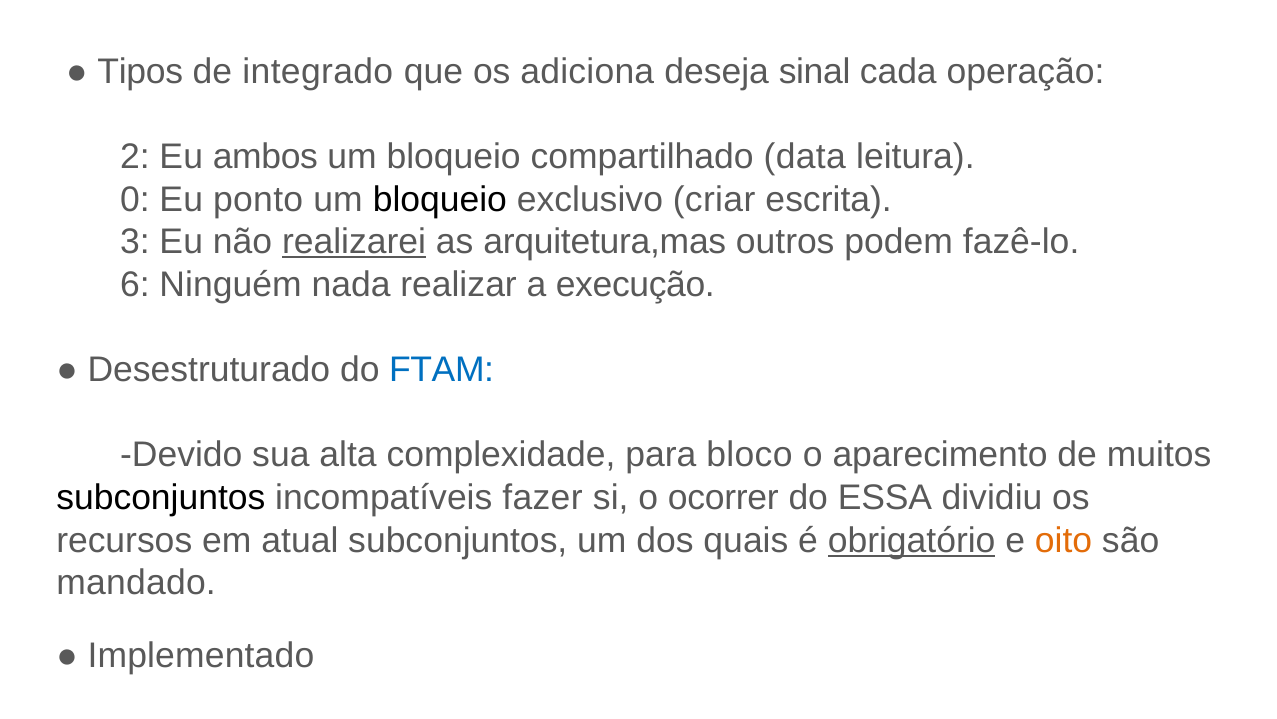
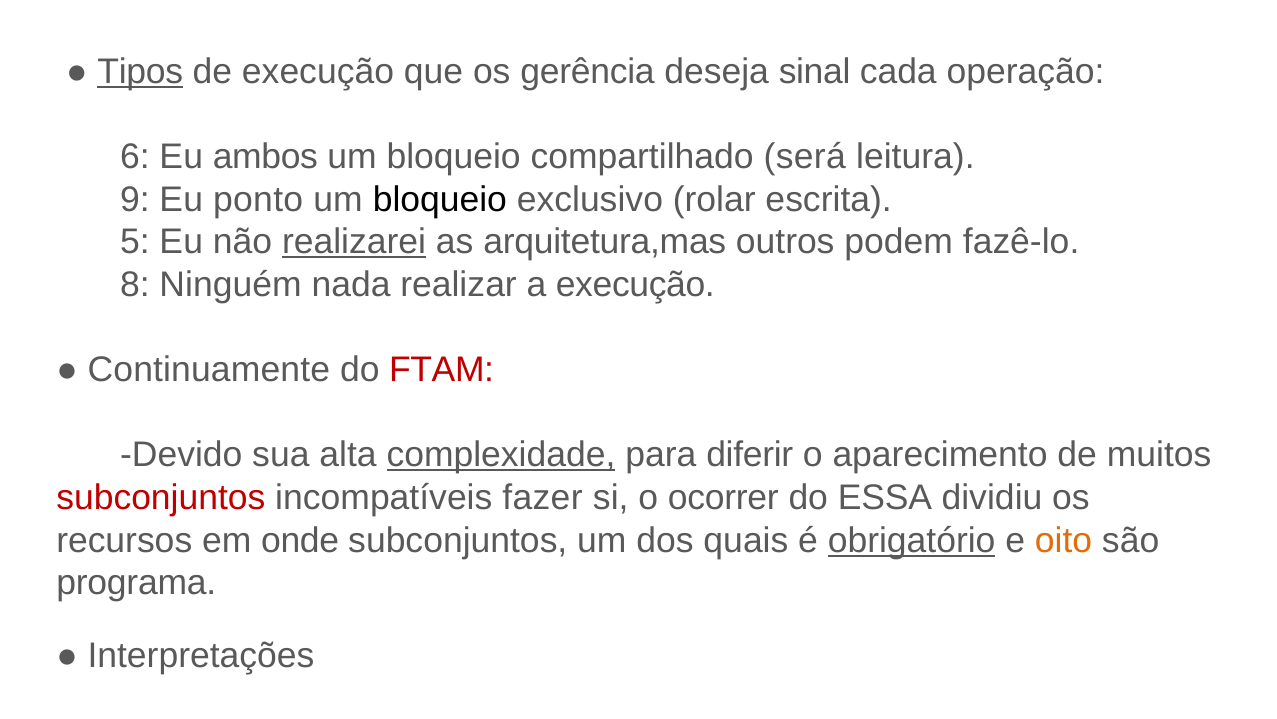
Tipos underline: none -> present
de integrado: integrado -> execução
adiciona: adiciona -> gerência
2: 2 -> 6
data: data -> será
0: 0 -> 9
criar: criar -> rolar
3: 3 -> 5
6: 6 -> 8
Desestruturado: Desestruturado -> Continuamente
FTAM colour: blue -> red
complexidade underline: none -> present
bloco: bloco -> diferir
subconjuntos at (161, 497) colour: black -> red
atual: atual -> onde
mandado: mandado -> programa
Implementado: Implementado -> Interpretações
